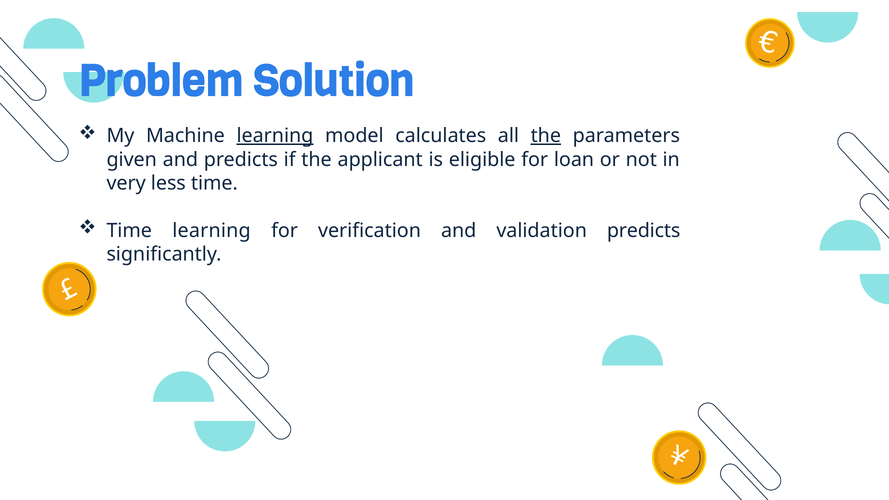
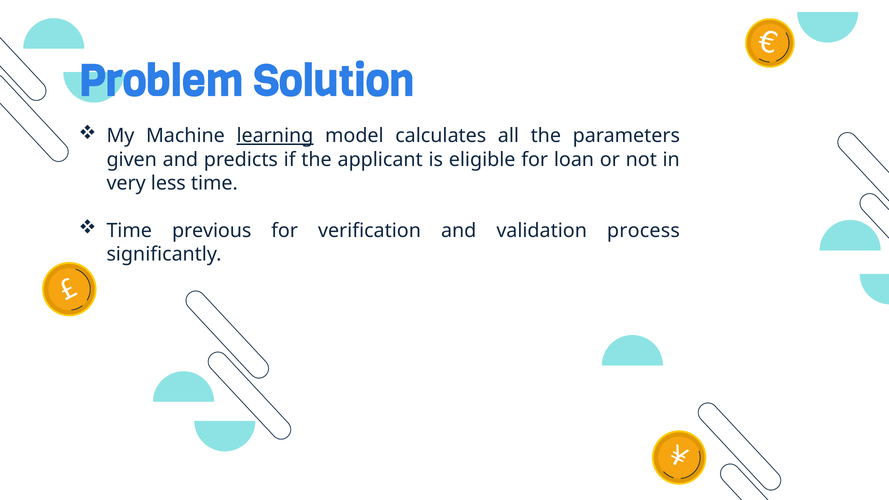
the at (546, 136) underline: present -> none
Time learning: learning -> previous
validation predicts: predicts -> process
